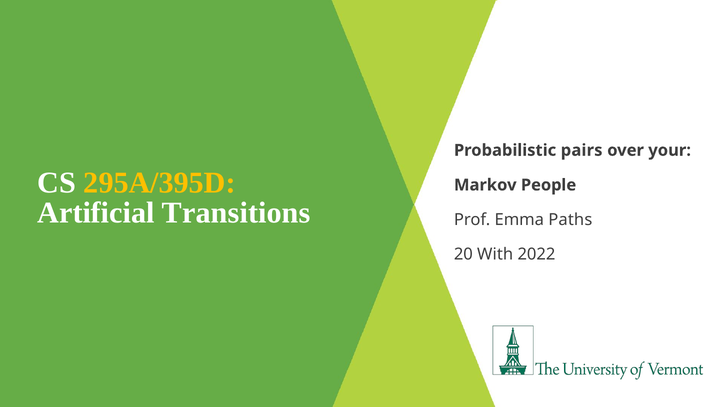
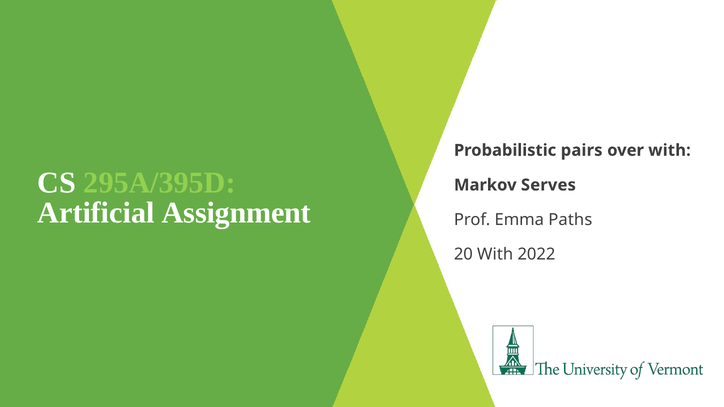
over your: your -> with
295A/395D colour: yellow -> light green
People: People -> Serves
Transitions: Transitions -> Assignment
